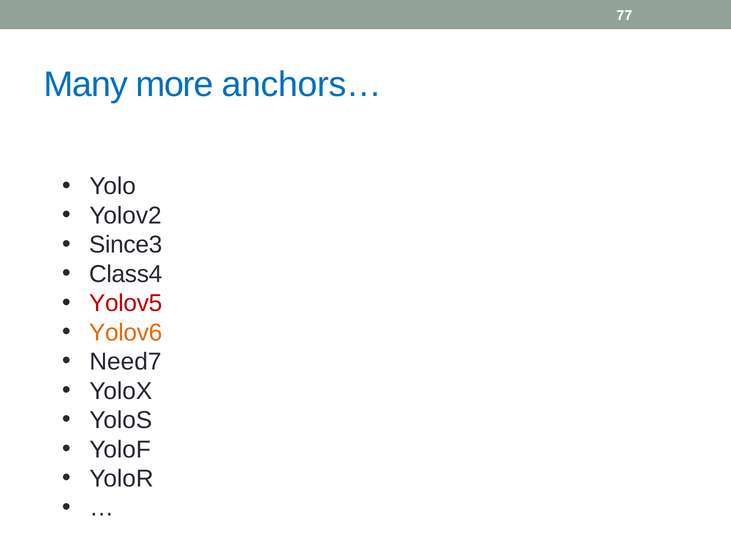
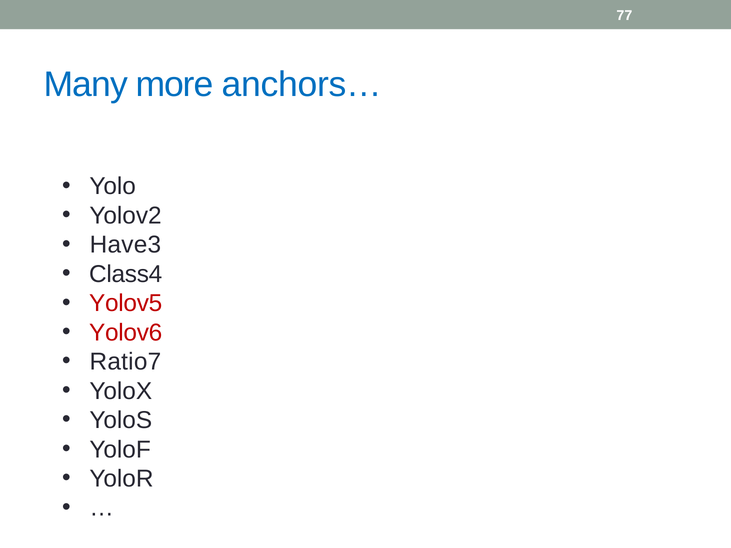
Since3: Since3 -> Have3
Yolov6 colour: orange -> red
Need7: Need7 -> Ratio7
